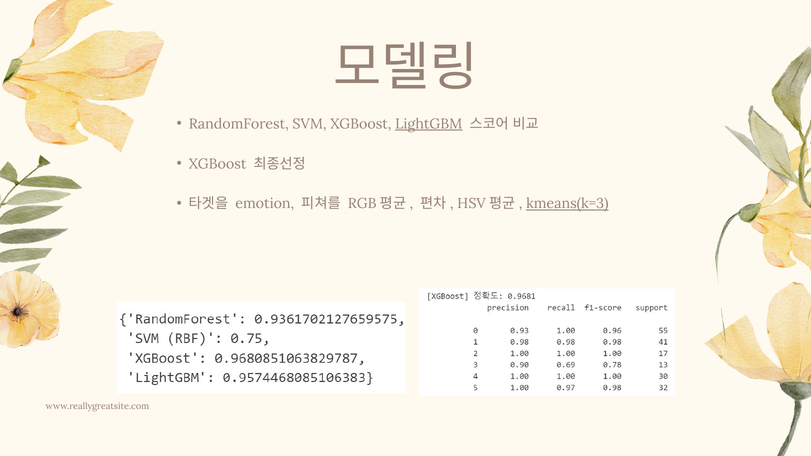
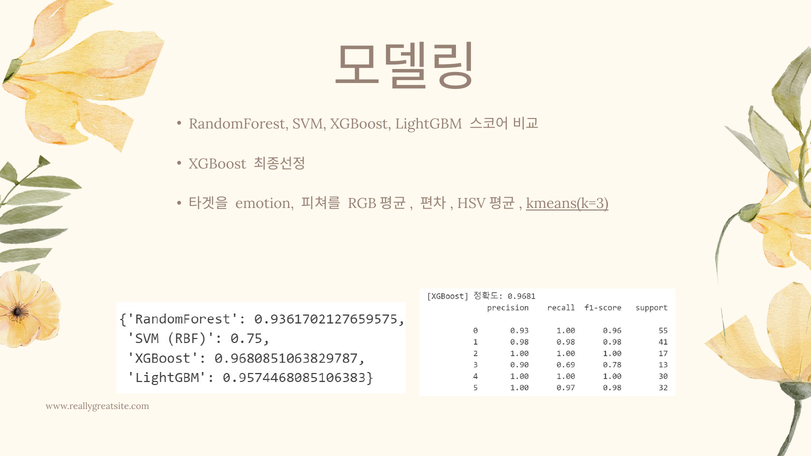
LightGBM underline: present -> none
